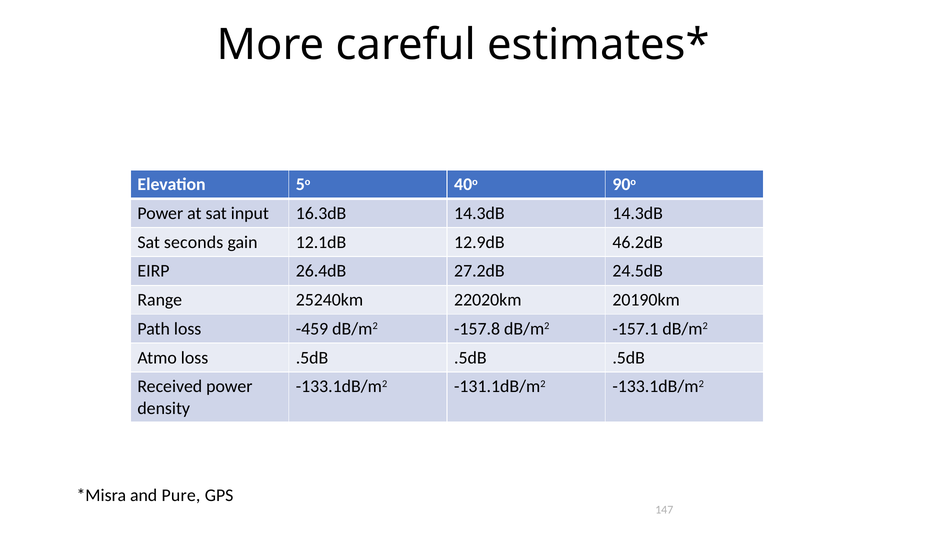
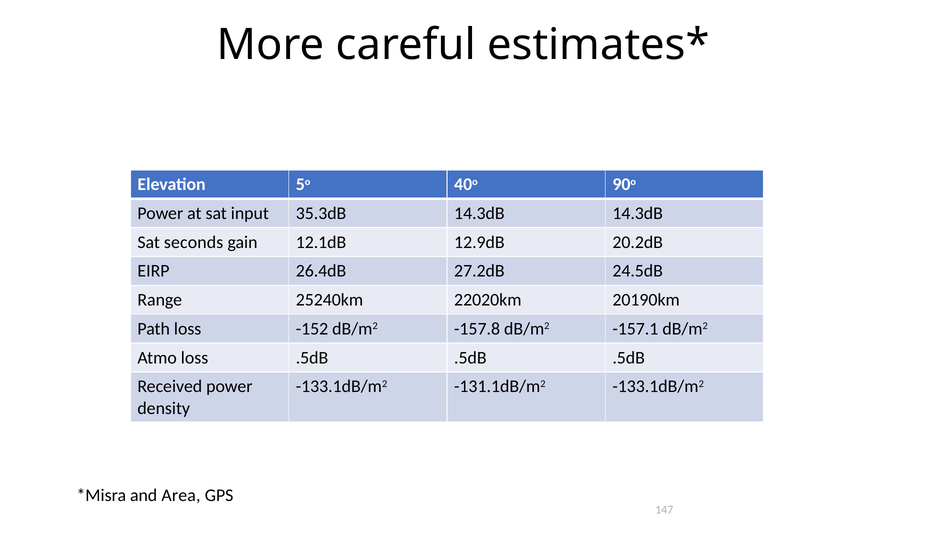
16.3dB: 16.3dB -> 35.3dB
46.2dB: 46.2dB -> 20.2dB
-459: -459 -> -152
Pure: Pure -> Area
